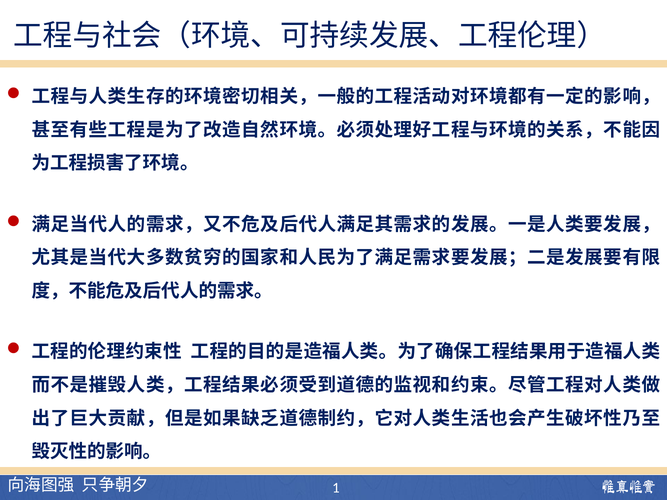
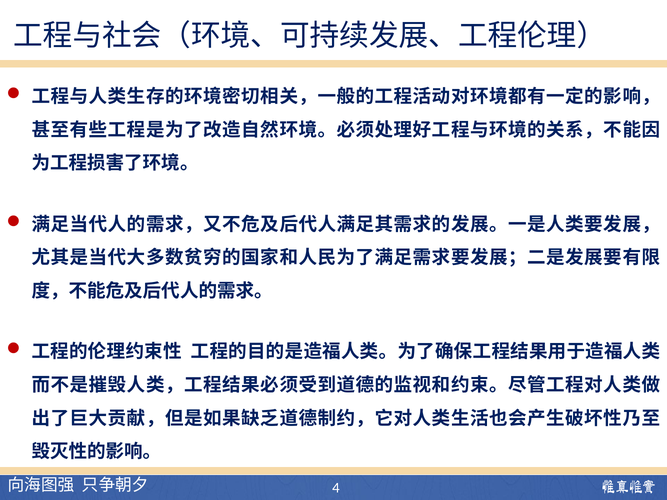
1: 1 -> 4
